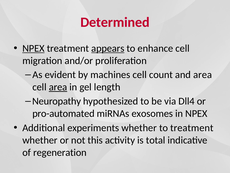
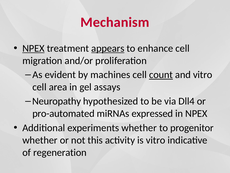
Determined: Determined -> Mechanism
count underline: none -> present
and area: area -> vitro
area at (58, 87) underline: present -> none
length: length -> assays
exosomes: exosomes -> expressed
to treatment: treatment -> progenitor
is total: total -> vitro
